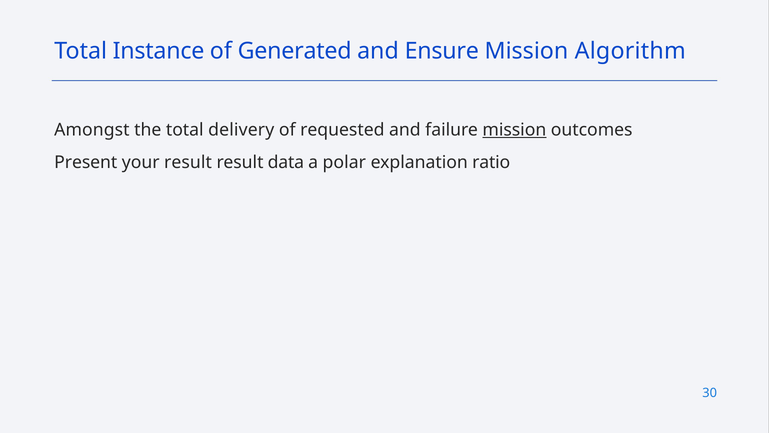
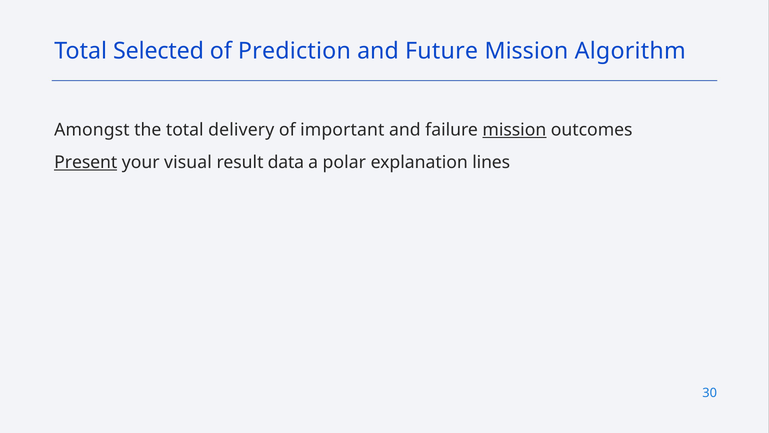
Instance: Instance -> Selected
Generated: Generated -> Prediction
Ensure: Ensure -> Future
requested: requested -> important
Present underline: none -> present
your result: result -> visual
ratio: ratio -> lines
